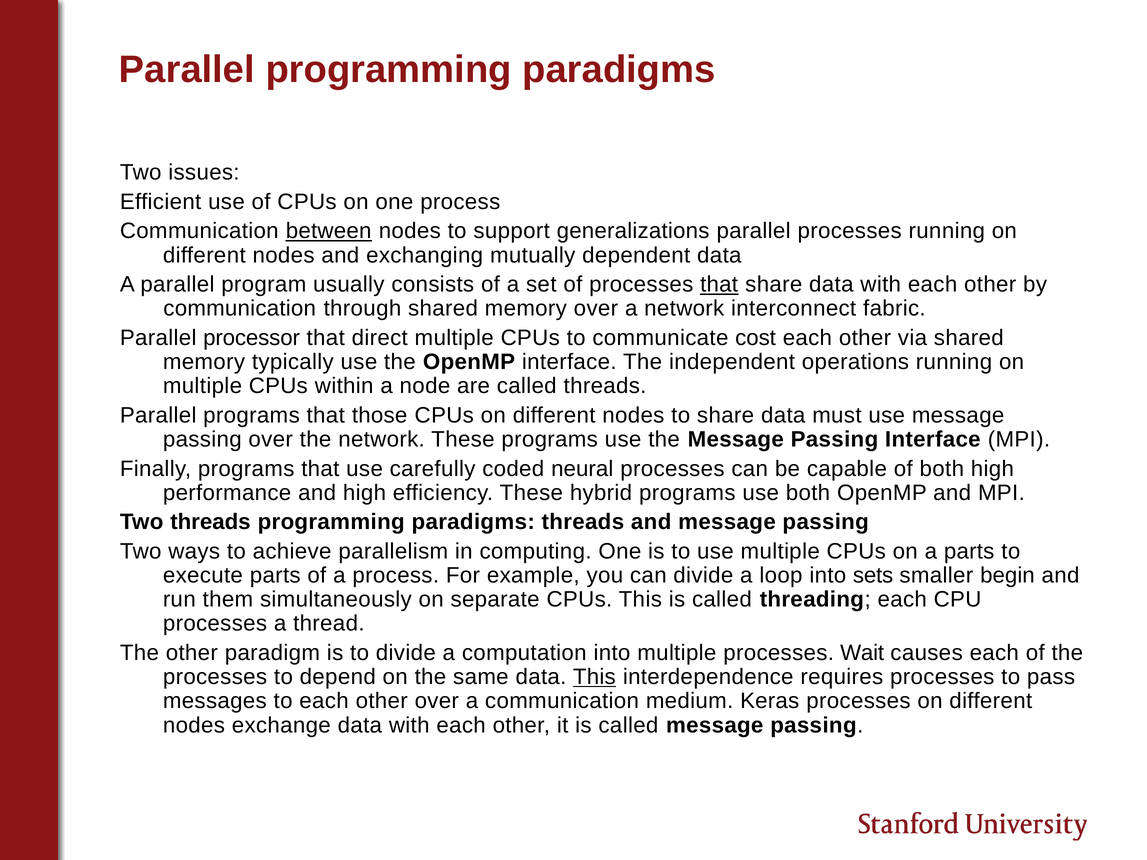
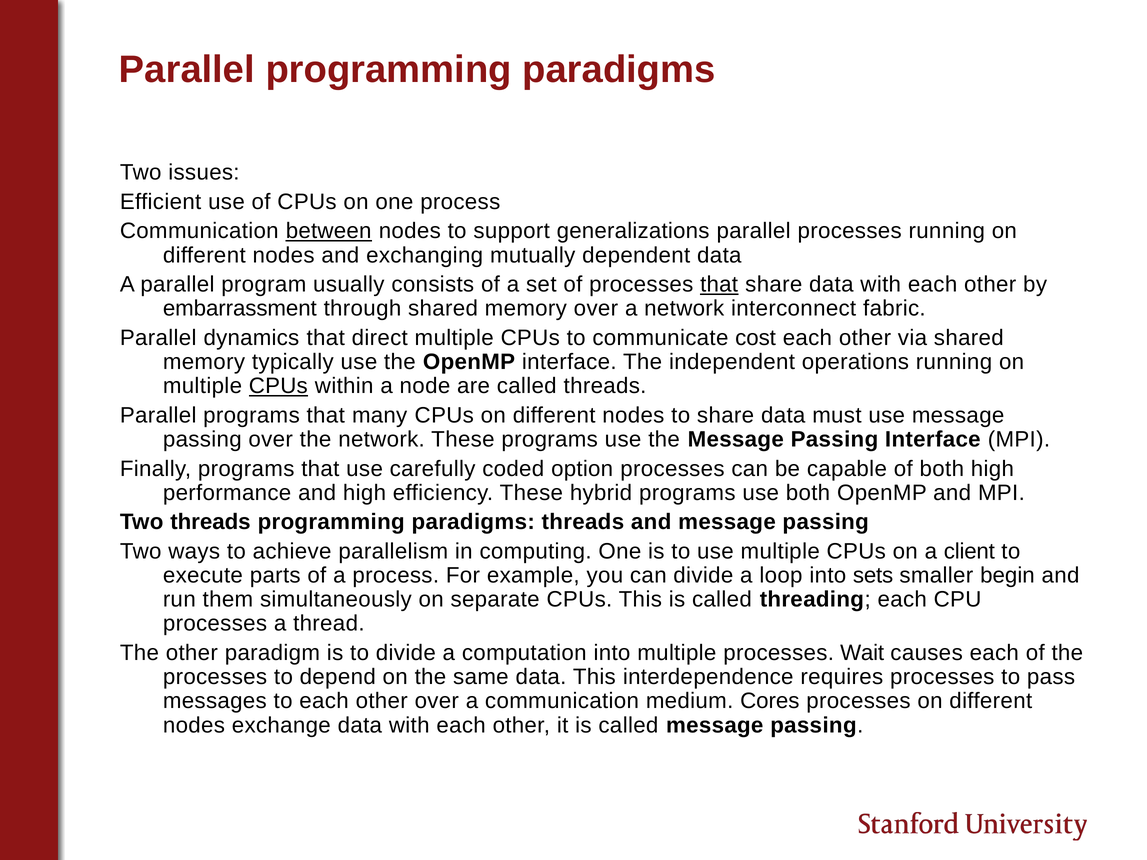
communication at (240, 309): communication -> embarrassment
processor: processor -> dynamics
CPUs at (278, 386) underline: none -> present
those: those -> many
neural: neural -> option
a parts: parts -> client
This at (594, 677) underline: present -> none
Keras: Keras -> Cores
